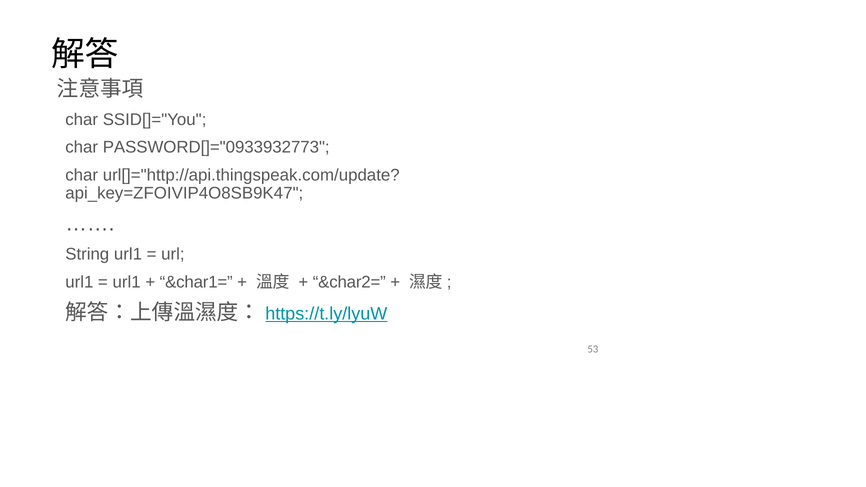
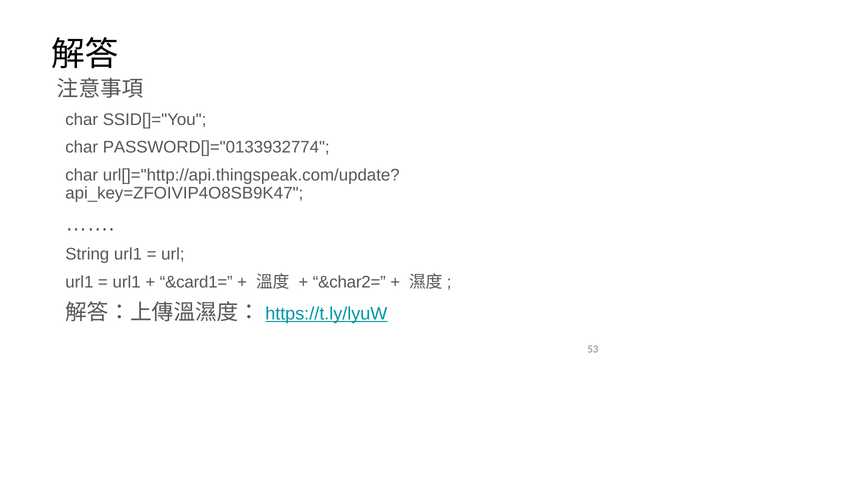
PASSWORD[]="0933932773: PASSWORD[]="0933932773 -> PASSWORD[]="0133932774
&char1=: &char1= -> &card1=
